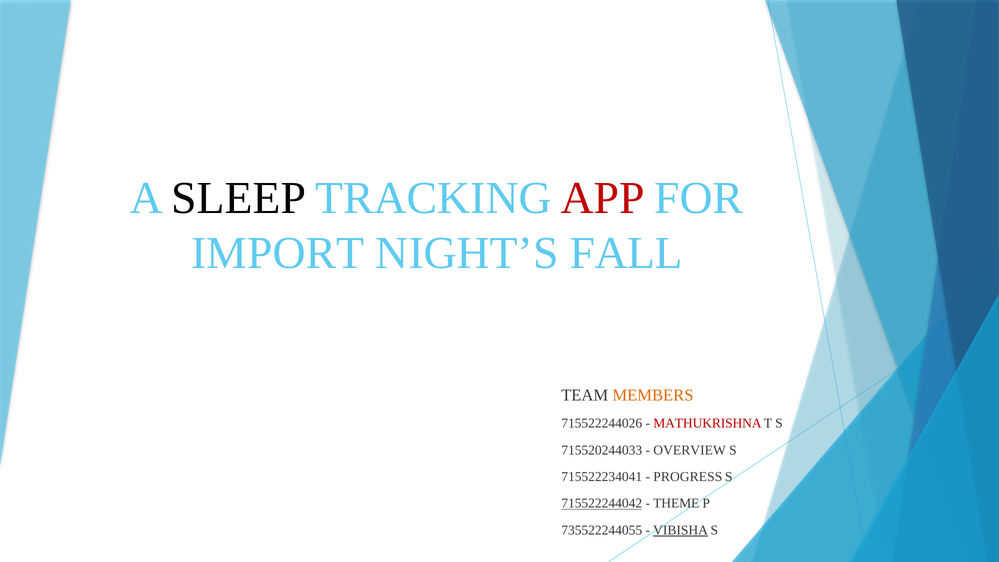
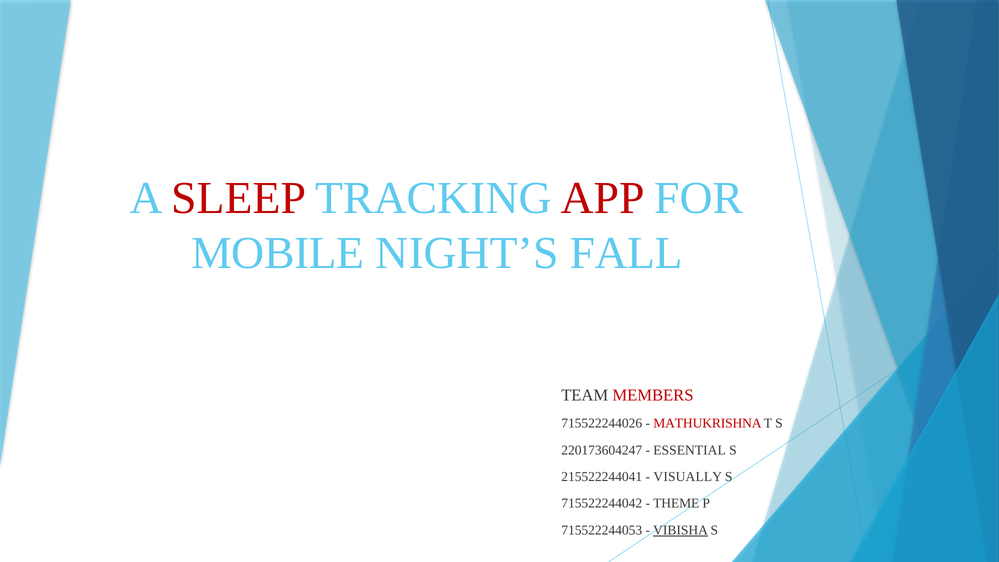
SLEEP colour: black -> red
IMPORT: IMPORT -> MOBILE
MEMBERS colour: orange -> red
715520244033: 715520244033 -> 220173604247
OVERVIEW: OVERVIEW -> ESSENTIAL
715522234041: 715522234041 -> 215522244041
PROGRESS: PROGRESS -> VISUALLY
715522244042 underline: present -> none
735522244055: 735522244055 -> 715522244053
